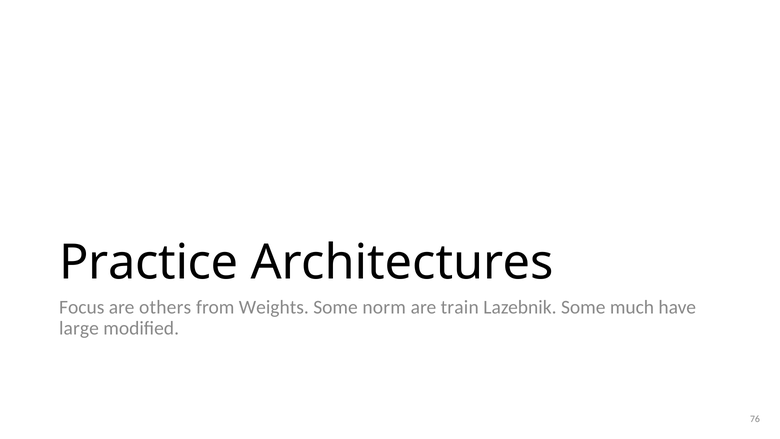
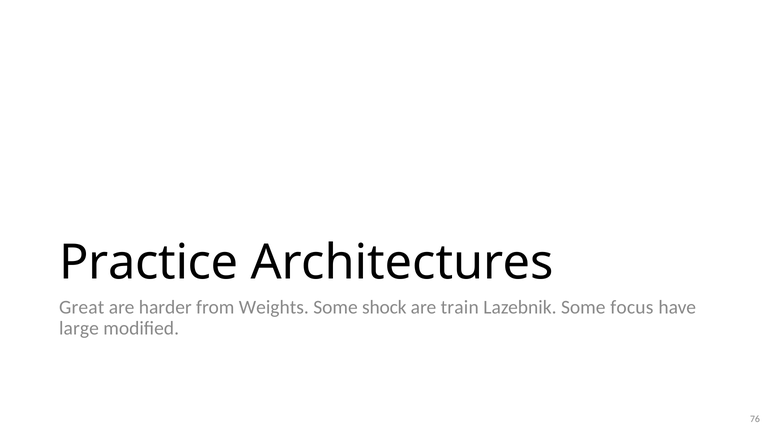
Focus: Focus -> Great
others: others -> harder
norm: norm -> shock
much: much -> focus
